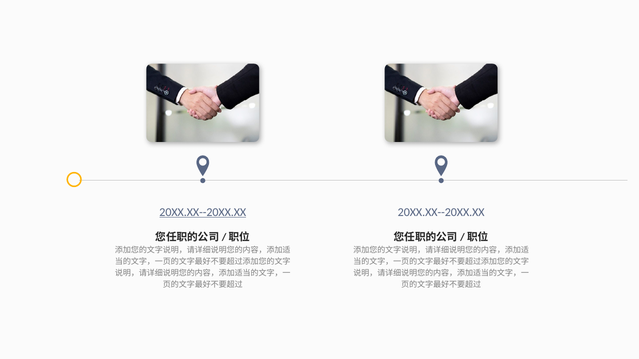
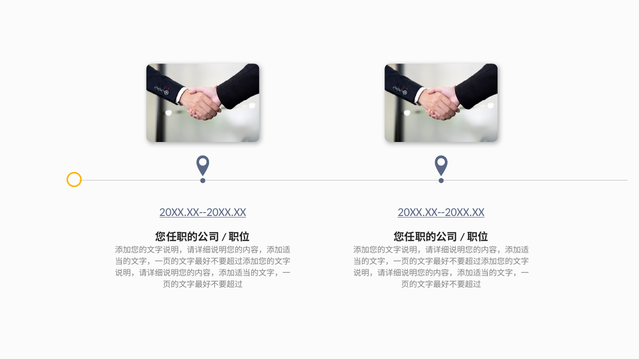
20XX.XX--20XX.XX at (441, 212) underline: none -> present
